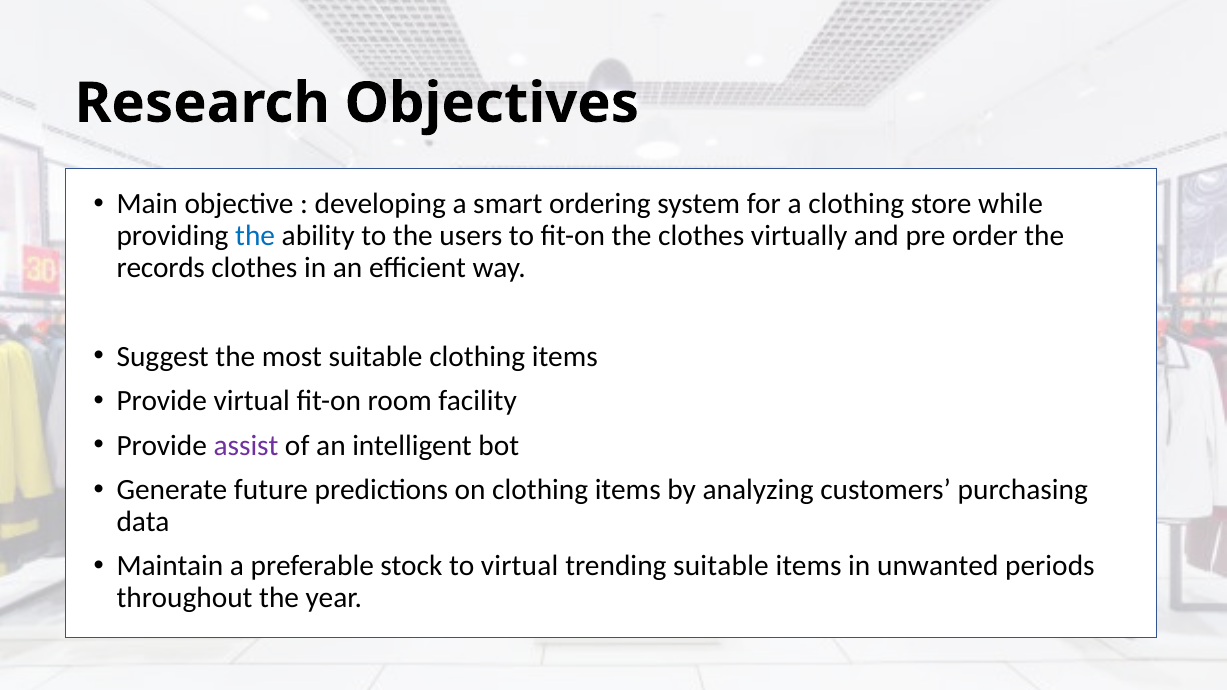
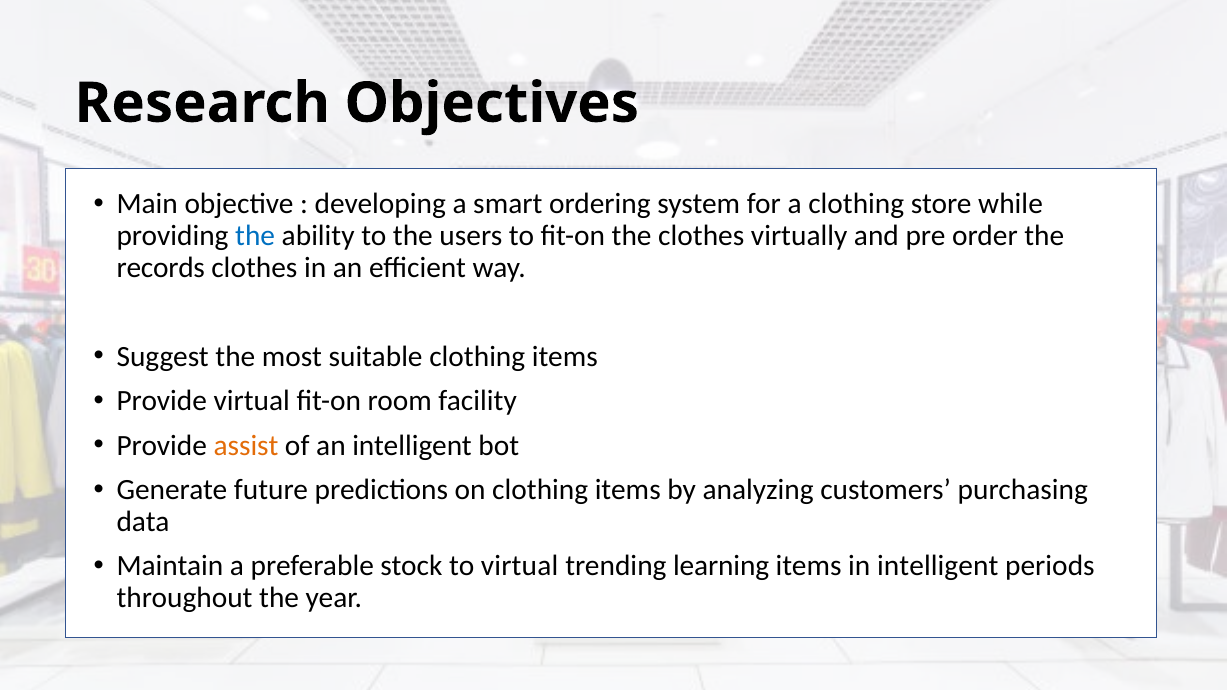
assist colour: purple -> orange
trending suitable: suitable -> learning
in unwanted: unwanted -> intelligent
